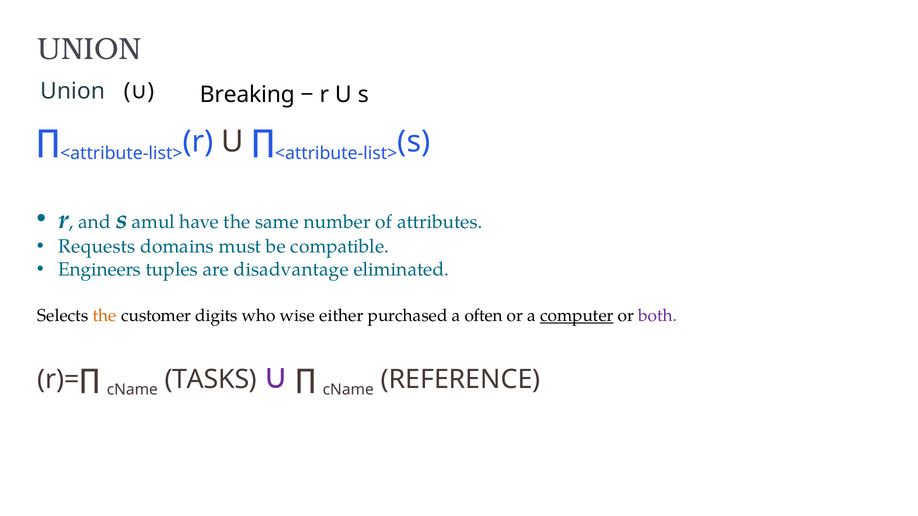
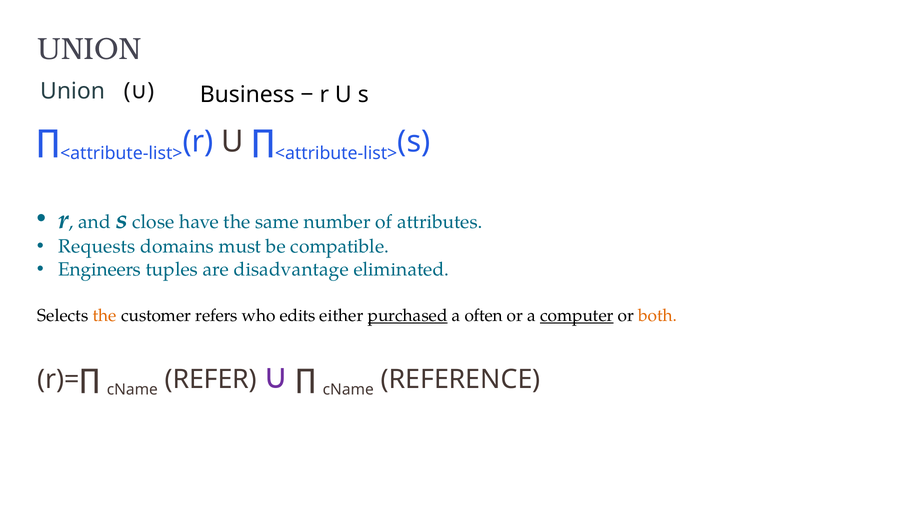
Breaking: Breaking -> Business
amul: amul -> close
digits: digits -> refers
wise: wise -> edits
purchased underline: none -> present
both colour: purple -> orange
TASKS: TASKS -> REFER
